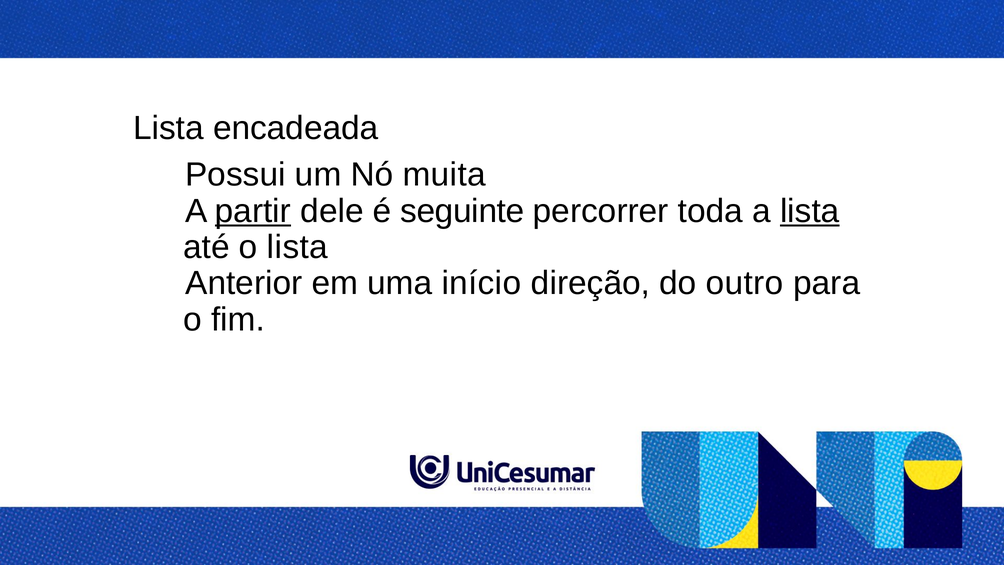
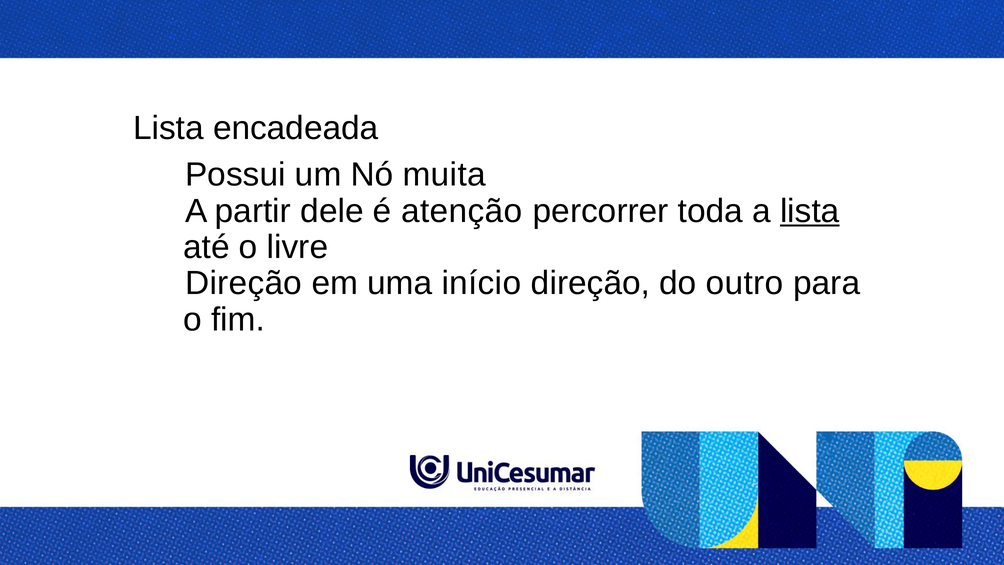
partir underline: present -> none
seguinte: seguinte -> atenção
o lista: lista -> livre
Anterior at (244, 283): Anterior -> Direção
